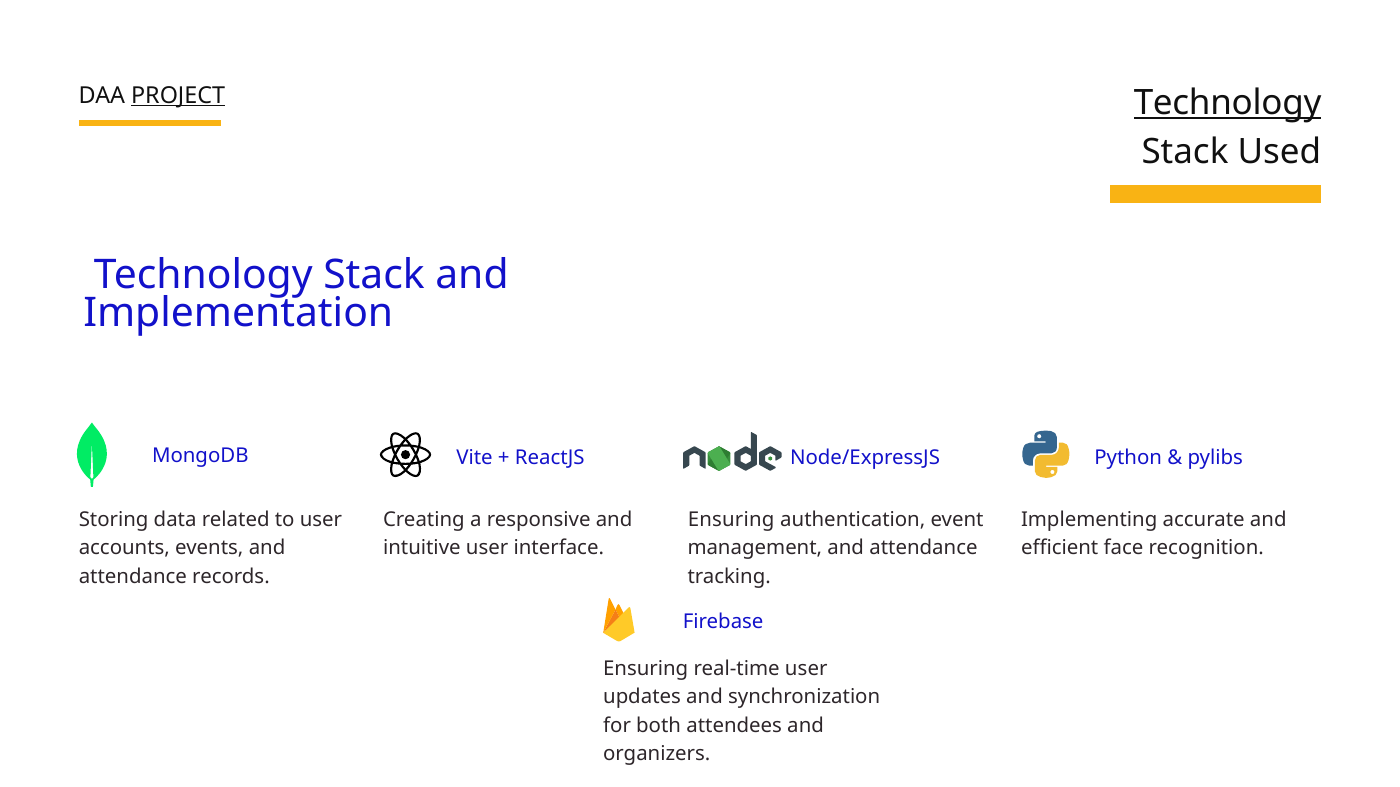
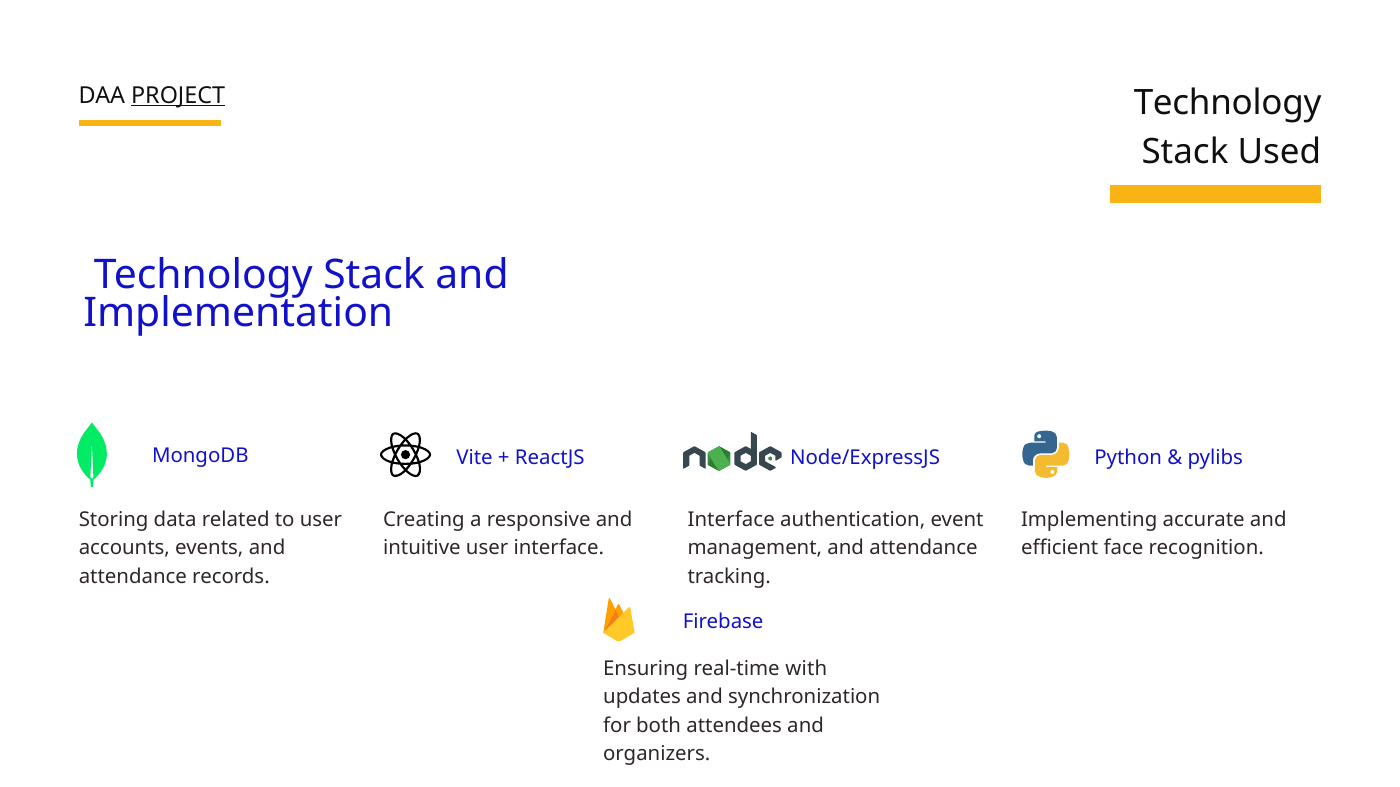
Technology at (1228, 103) underline: present -> none
Ensuring at (731, 520): Ensuring -> Interface
real-time user: user -> with
